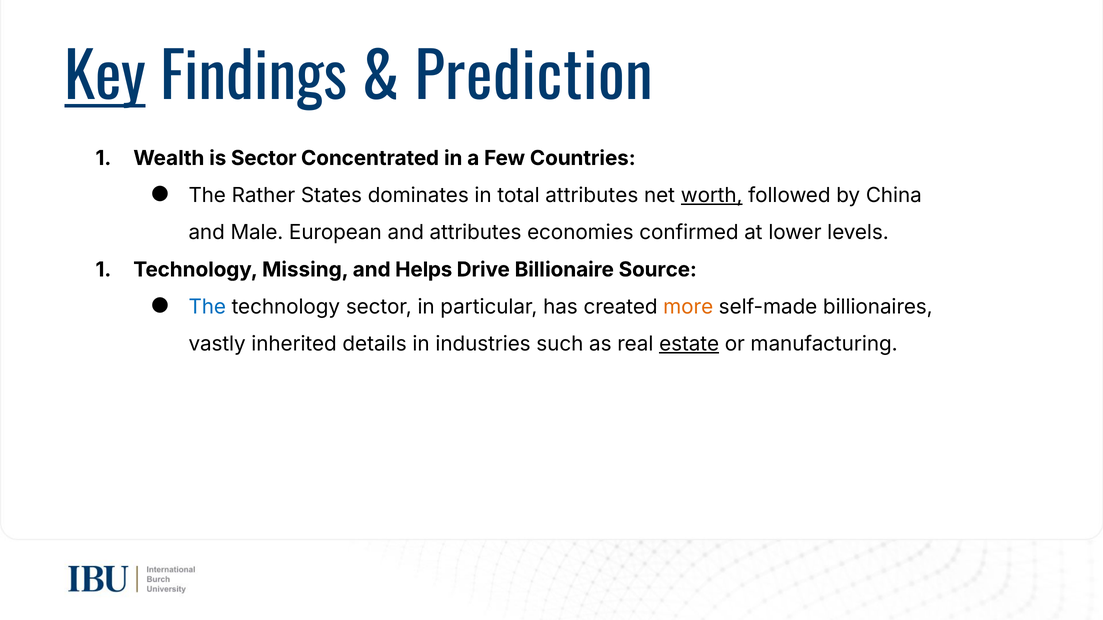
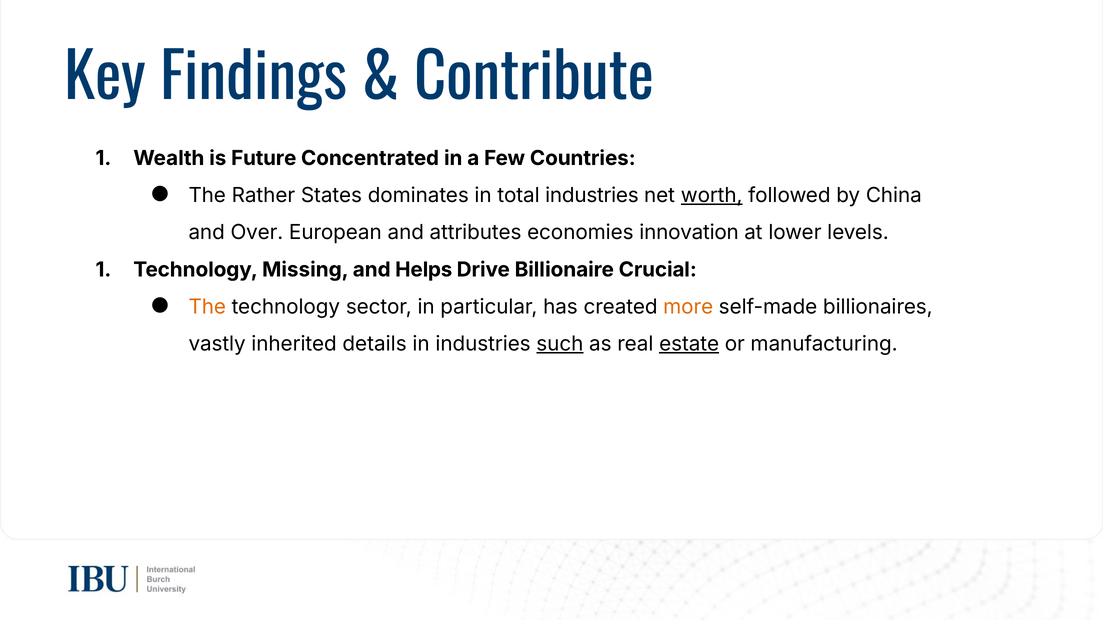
Key underline: present -> none
Prediction: Prediction -> Contribute
is Sector: Sector -> Future
total attributes: attributes -> industries
Male: Male -> Over
confirmed: confirmed -> innovation
Source: Source -> Crucial
The at (207, 307) colour: blue -> orange
such underline: none -> present
